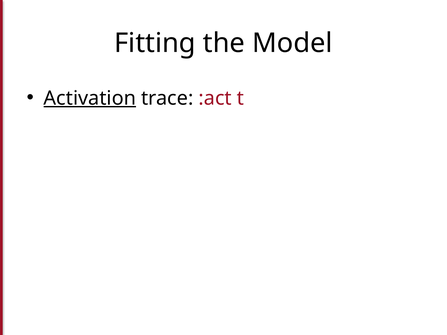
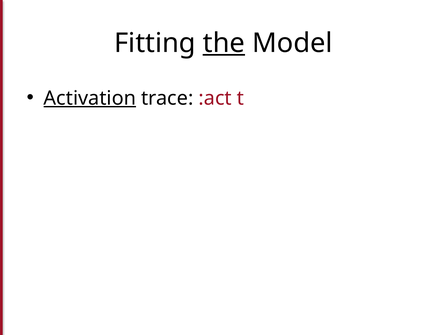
the underline: none -> present
